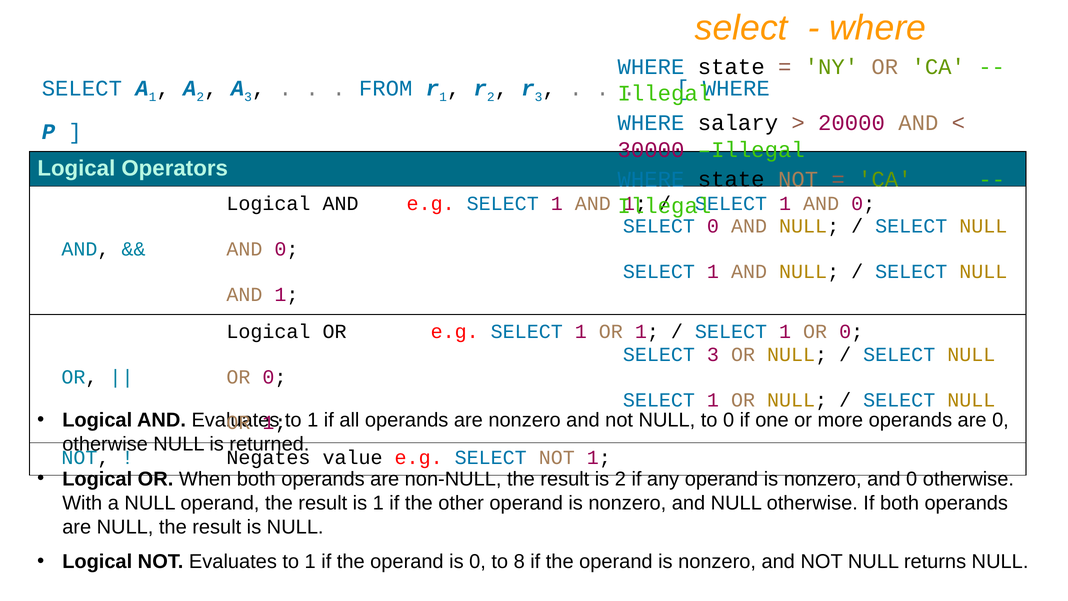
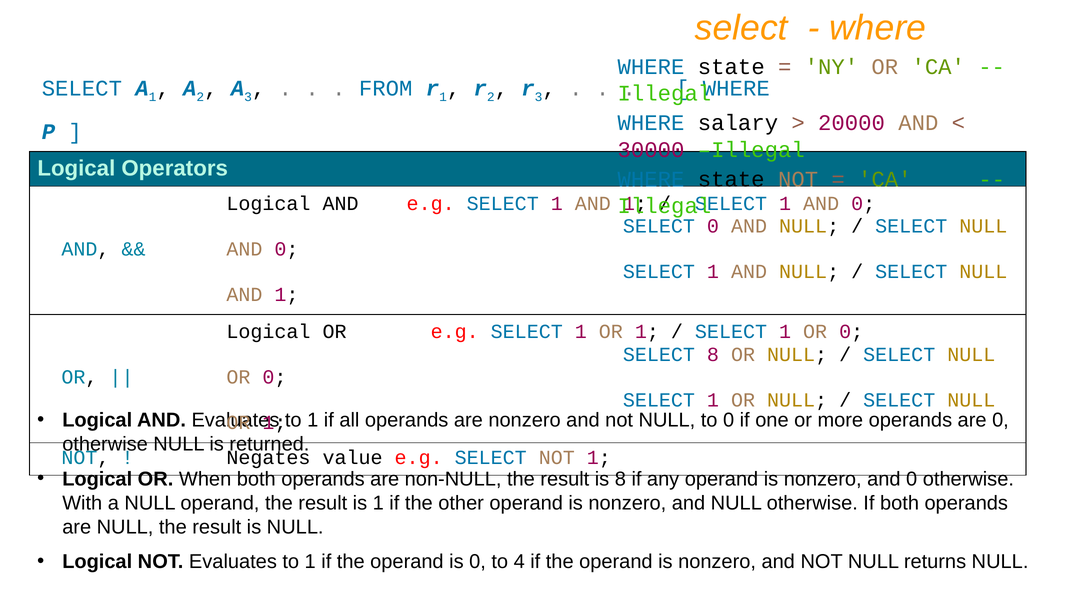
SELECT 3: 3 -> 8
is 2: 2 -> 8
8: 8 -> 4
